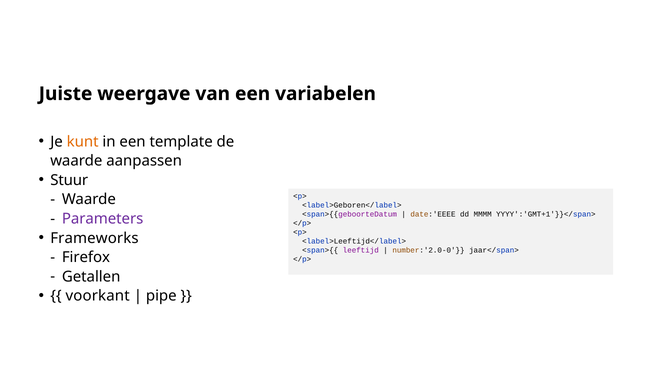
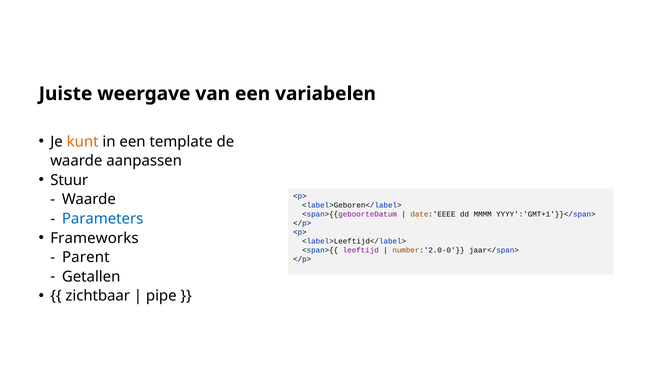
Parameters colour: purple -> blue
Firefox: Firefox -> Parent
voorkant: voorkant -> zichtbaar
